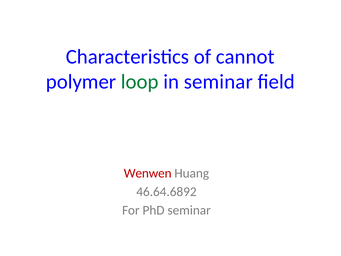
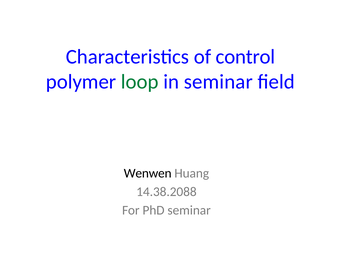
cannot: cannot -> control
Wenwen colour: red -> black
46.64.6892: 46.64.6892 -> 14.38.2088
